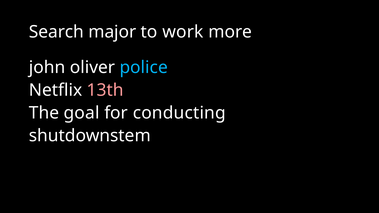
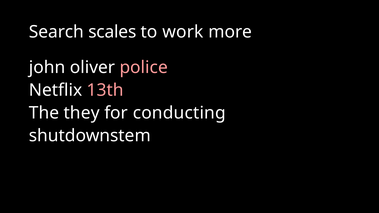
major: major -> scales
police colour: light blue -> pink
goal: goal -> they
